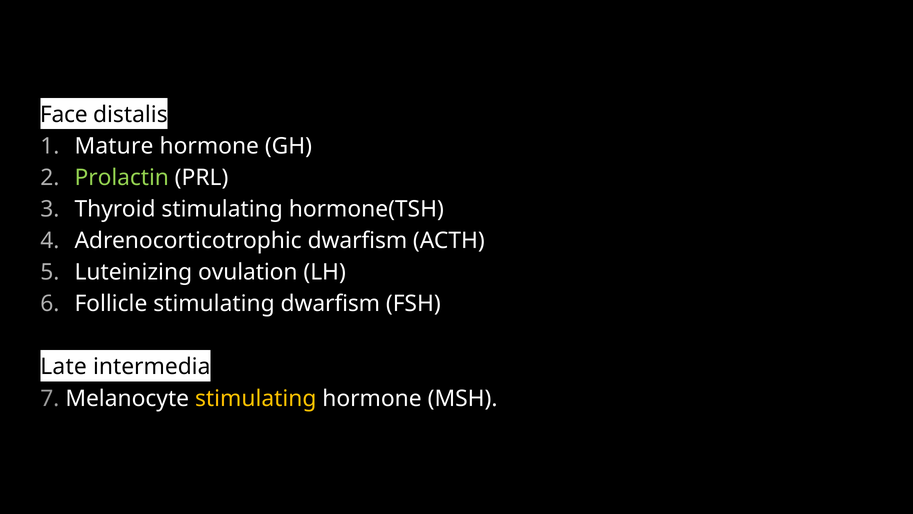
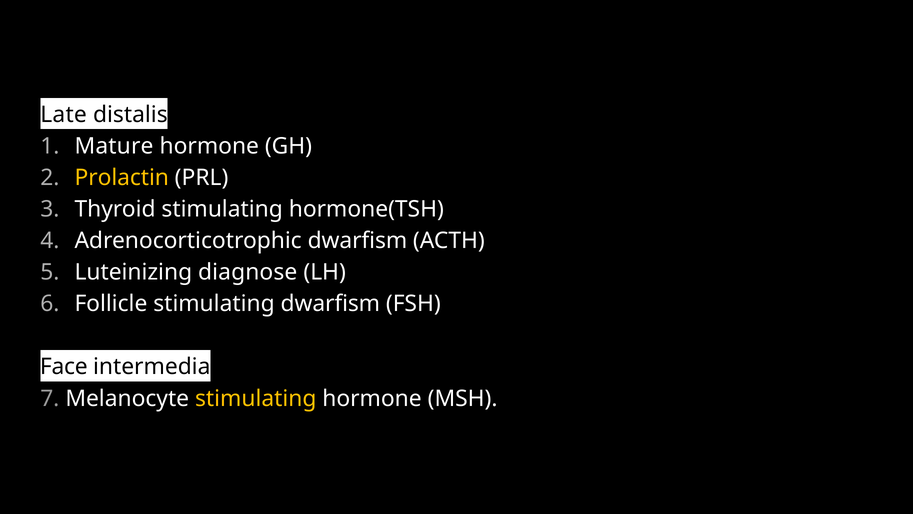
Face: Face -> Late
Prolactin colour: light green -> yellow
ovulation: ovulation -> diagnose
Late: Late -> Face
